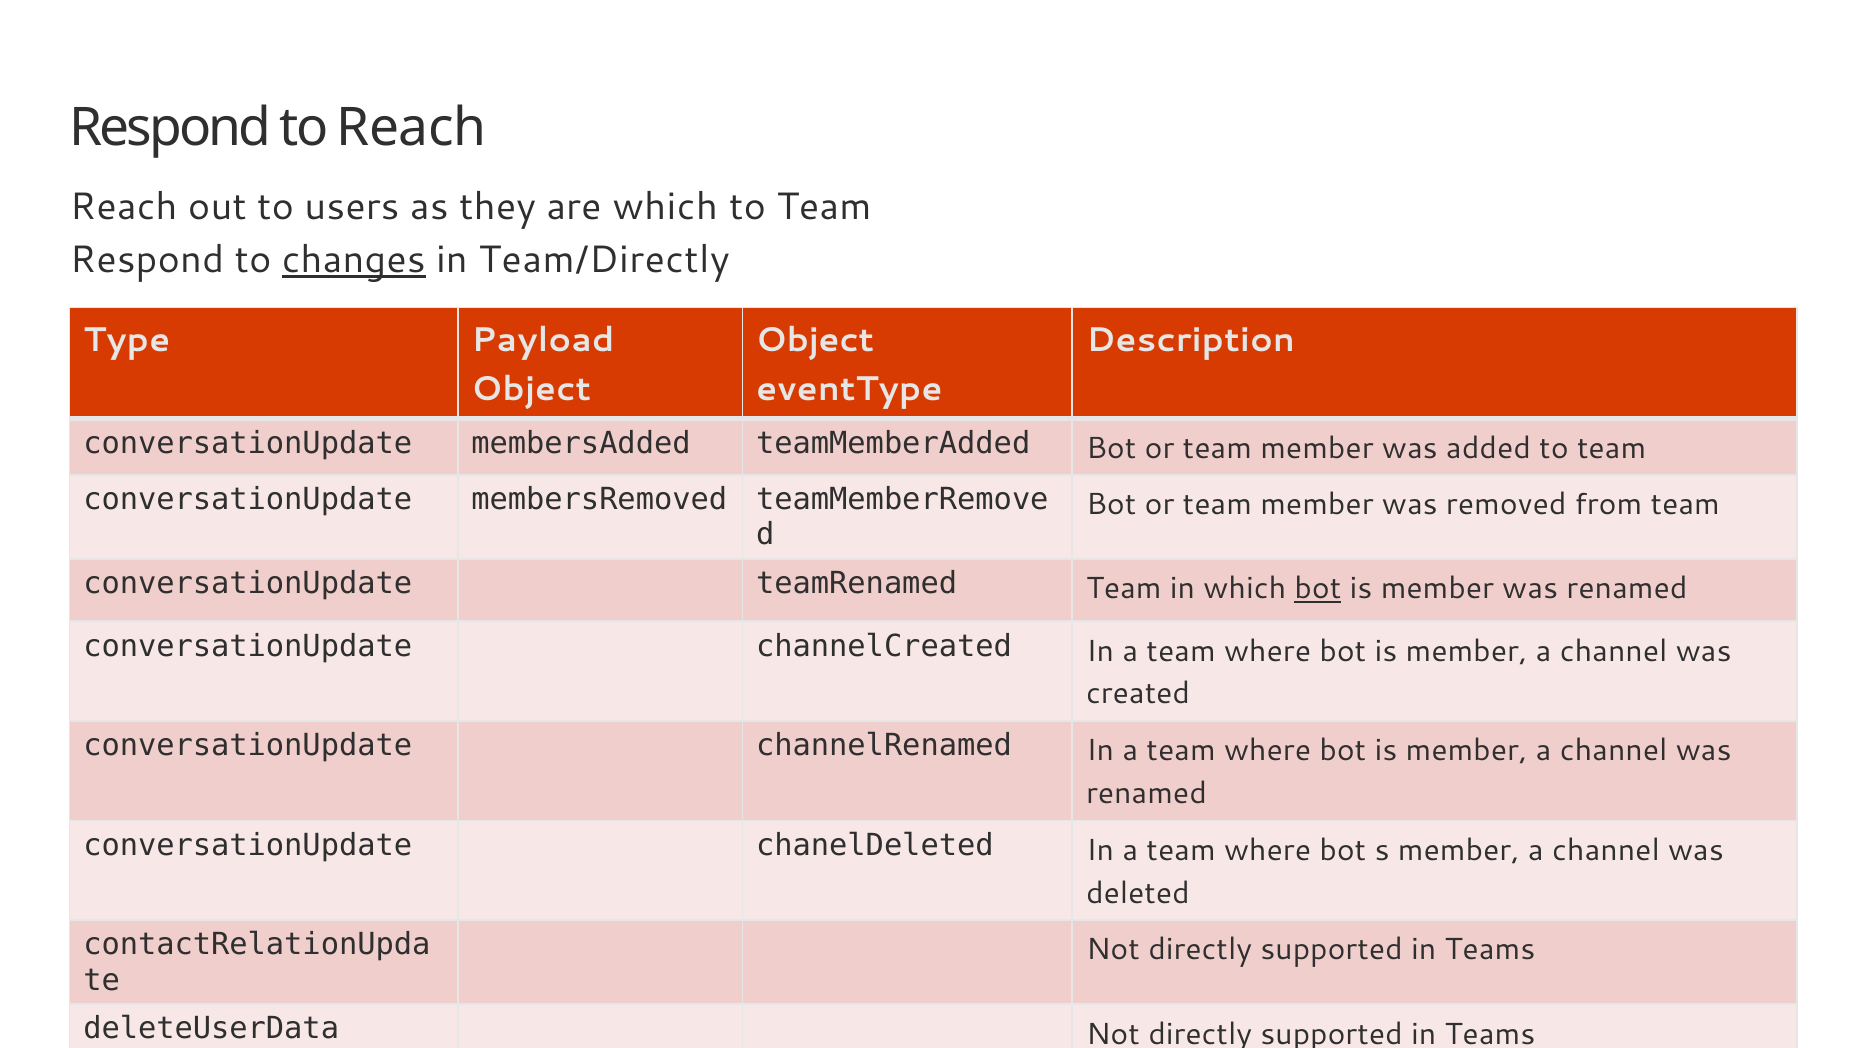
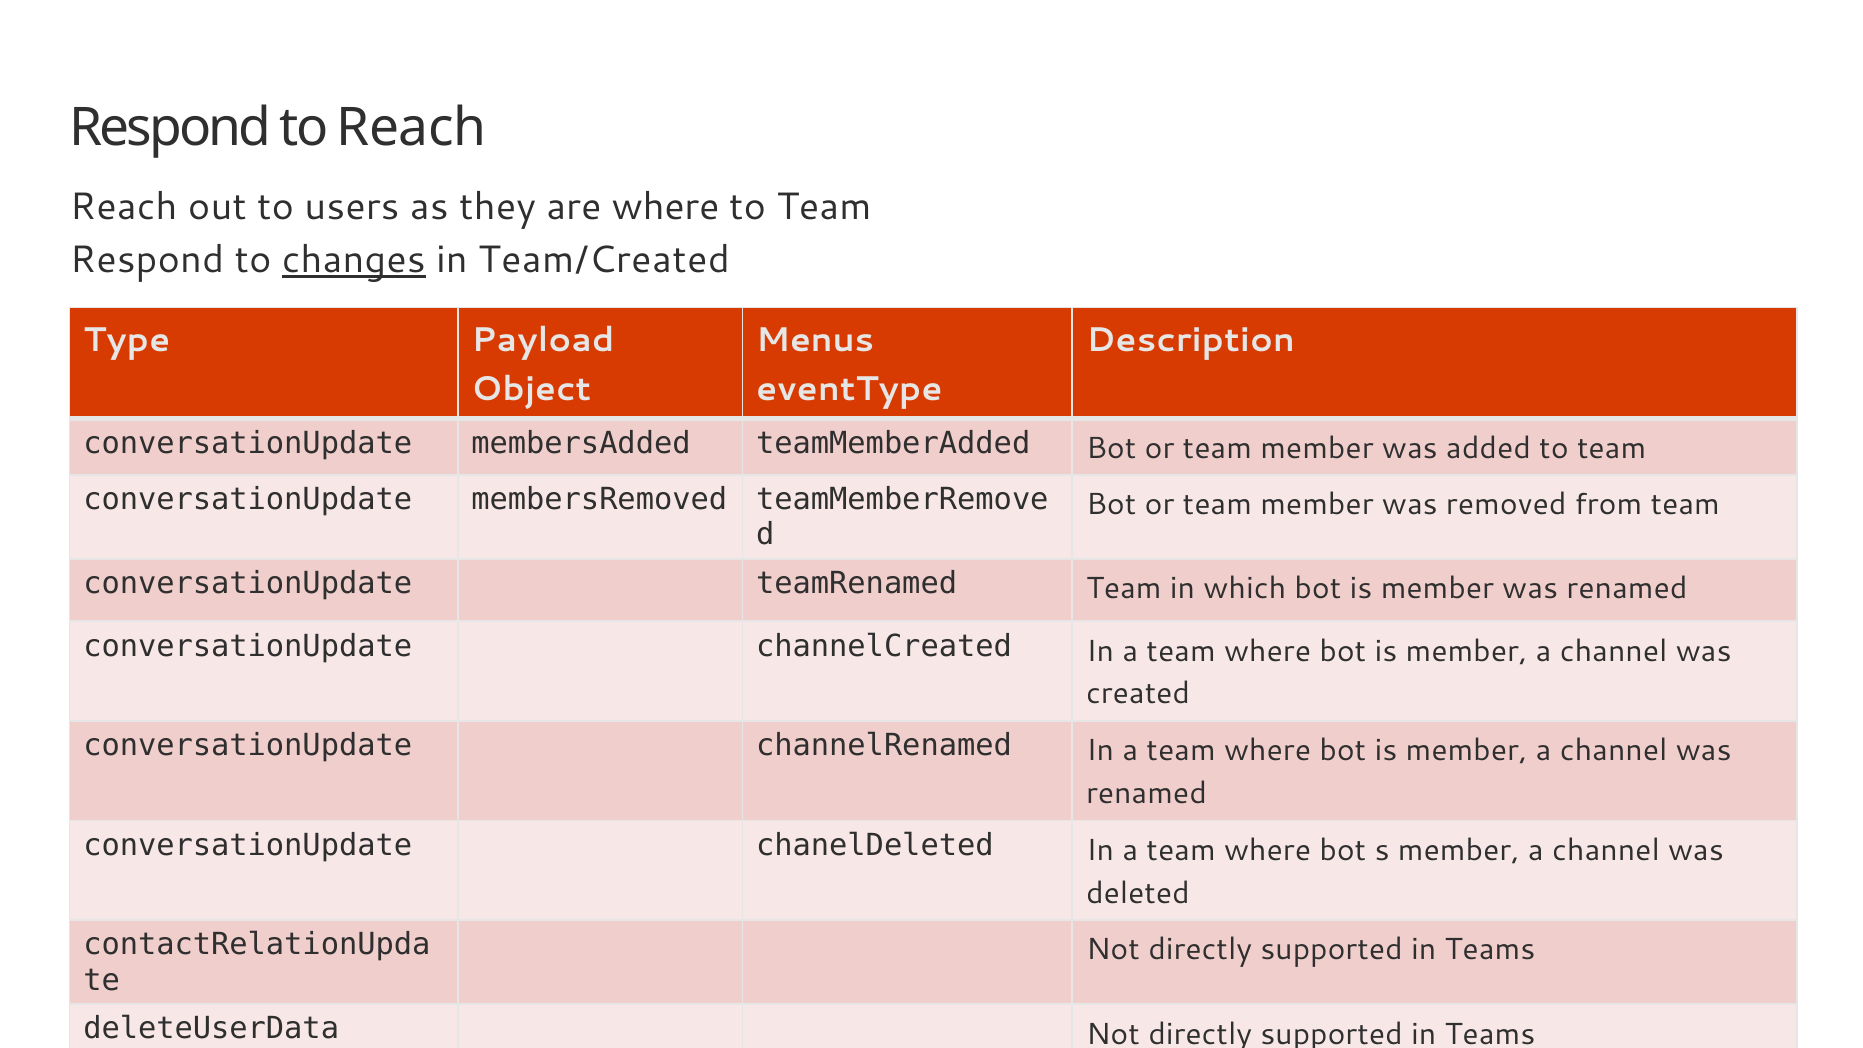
are which: which -> where
Team/Directly: Team/Directly -> Team/Created
Object at (815, 341): Object -> Menus
bot at (1318, 589) underline: present -> none
